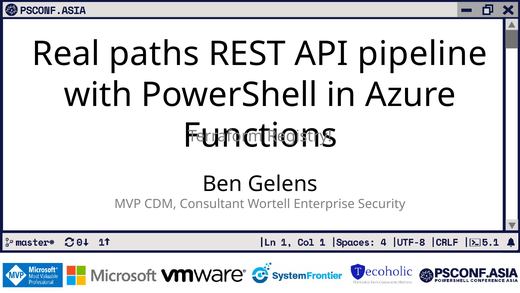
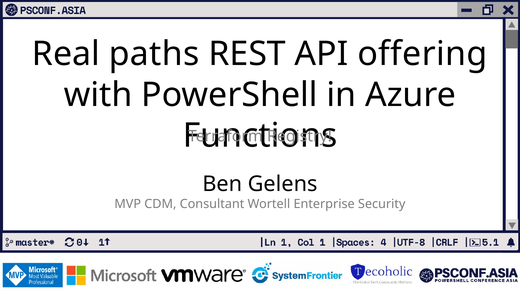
pipeline: pipeline -> offering
